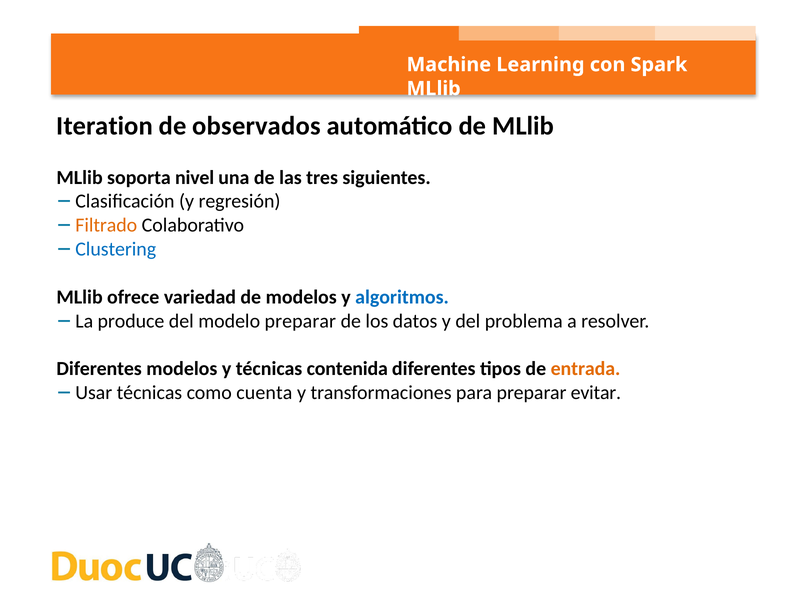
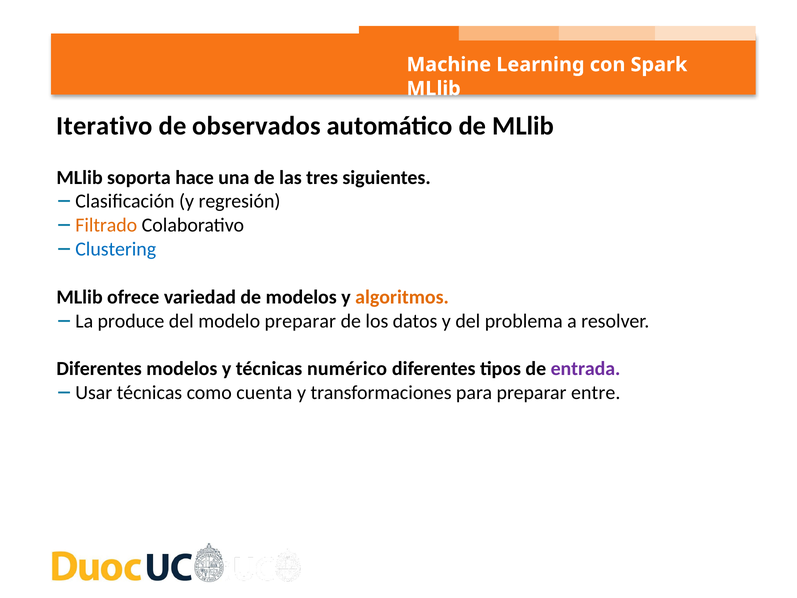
Iteration: Iteration -> Iterativo
nivel: nivel -> hace
algoritmos colour: blue -> orange
contenida: contenida -> numérico
entrada colour: orange -> purple
evitar: evitar -> entre
